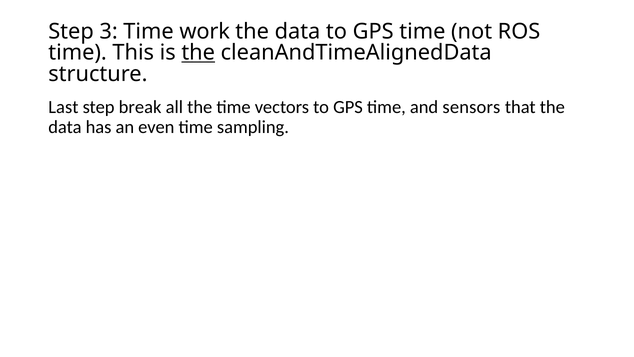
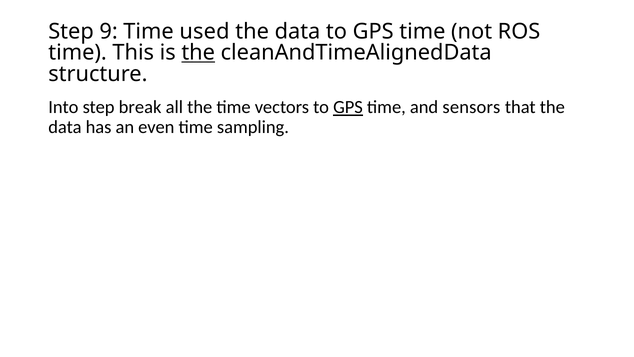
3: 3 -> 9
work: work -> used
Last: Last -> Into
GPS at (348, 107) underline: none -> present
